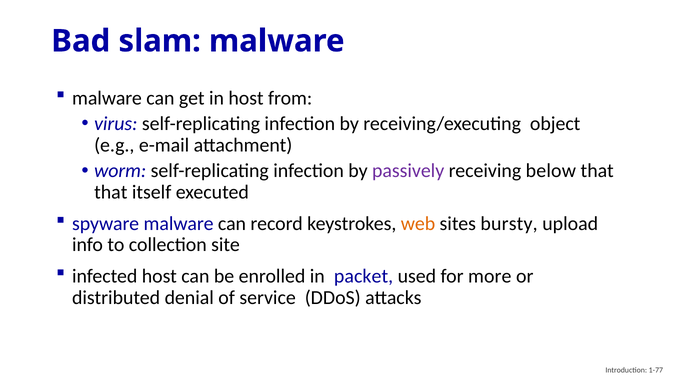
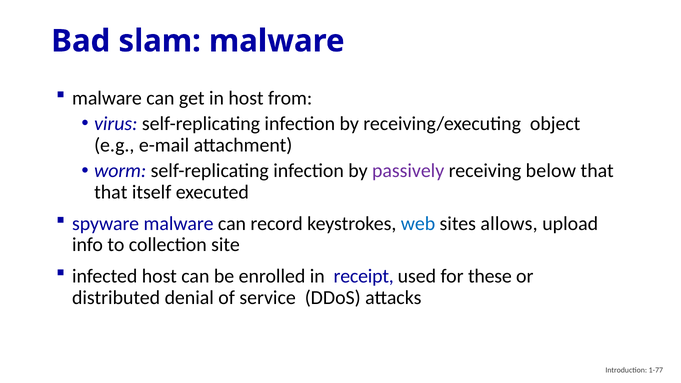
web colour: orange -> blue
bursty: bursty -> allows
packet: packet -> receipt
more: more -> these
